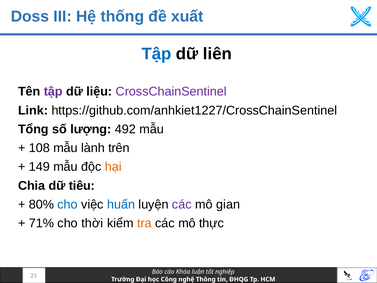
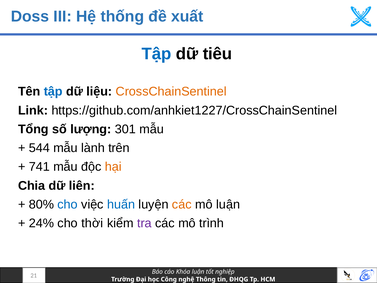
liên: liên -> tiêu
tập at (53, 91) colour: purple -> blue
CrossChainSentinel colour: purple -> orange
492: 492 -> 301
108: 108 -> 544
149: 149 -> 741
tiêu: tiêu -> liên
các at (182, 204) colour: purple -> orange
mô gian: gian -> luận
71%: 71% -> 24%
tra colour: orange -> purple
thực: thực -> trình
